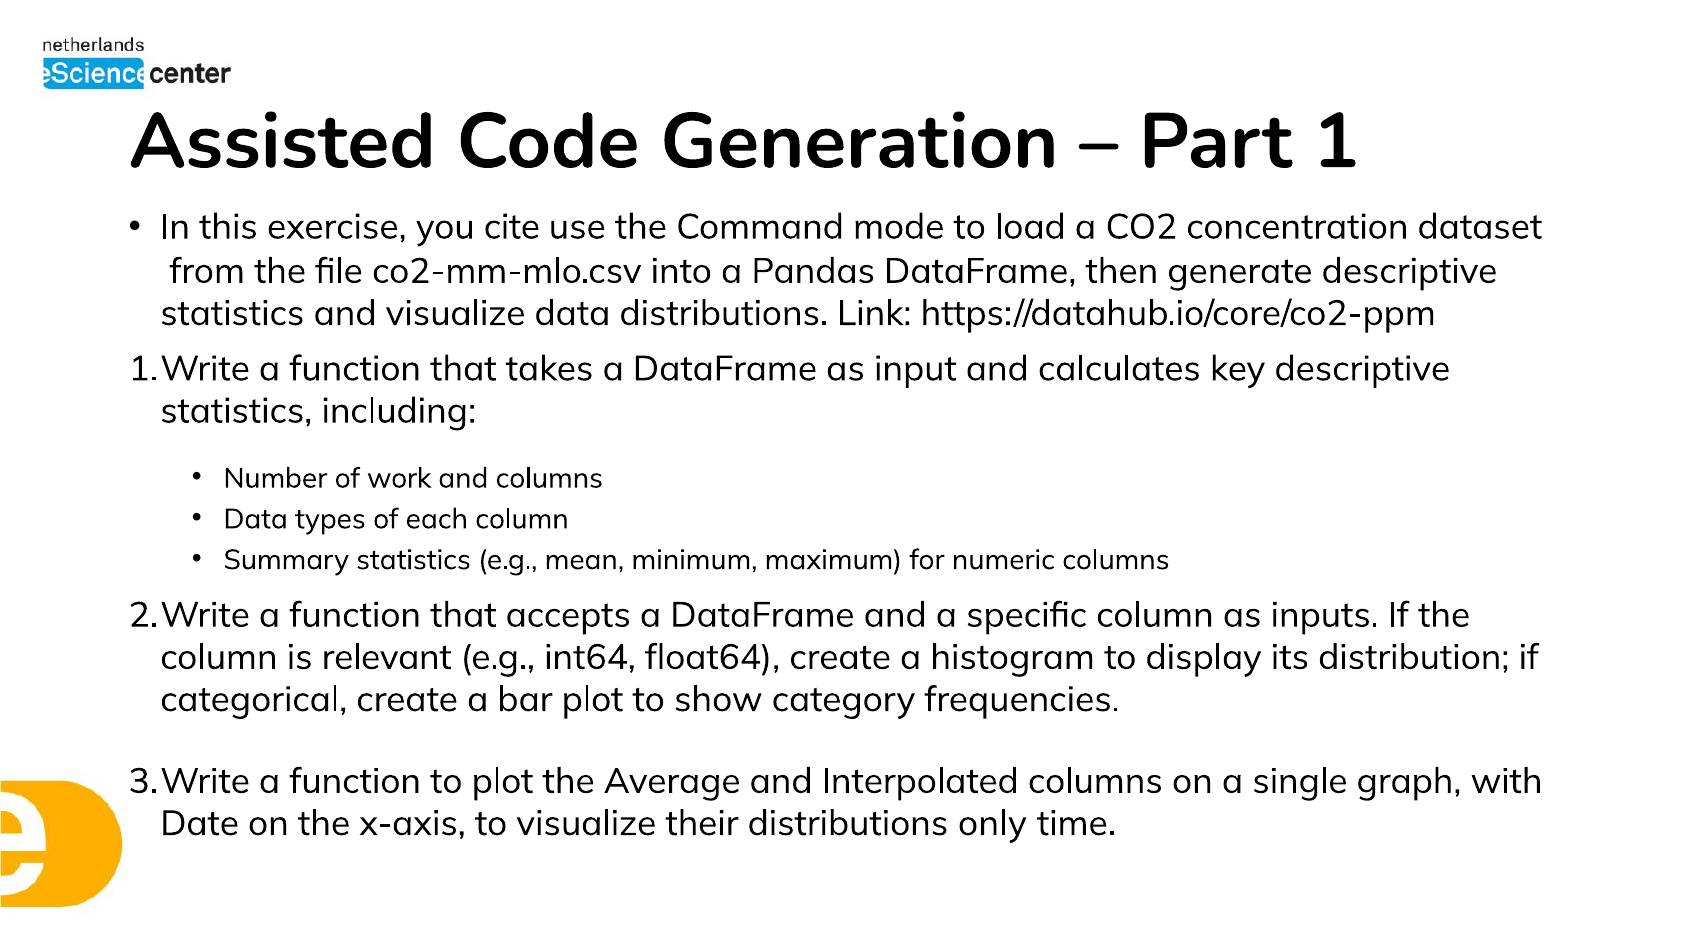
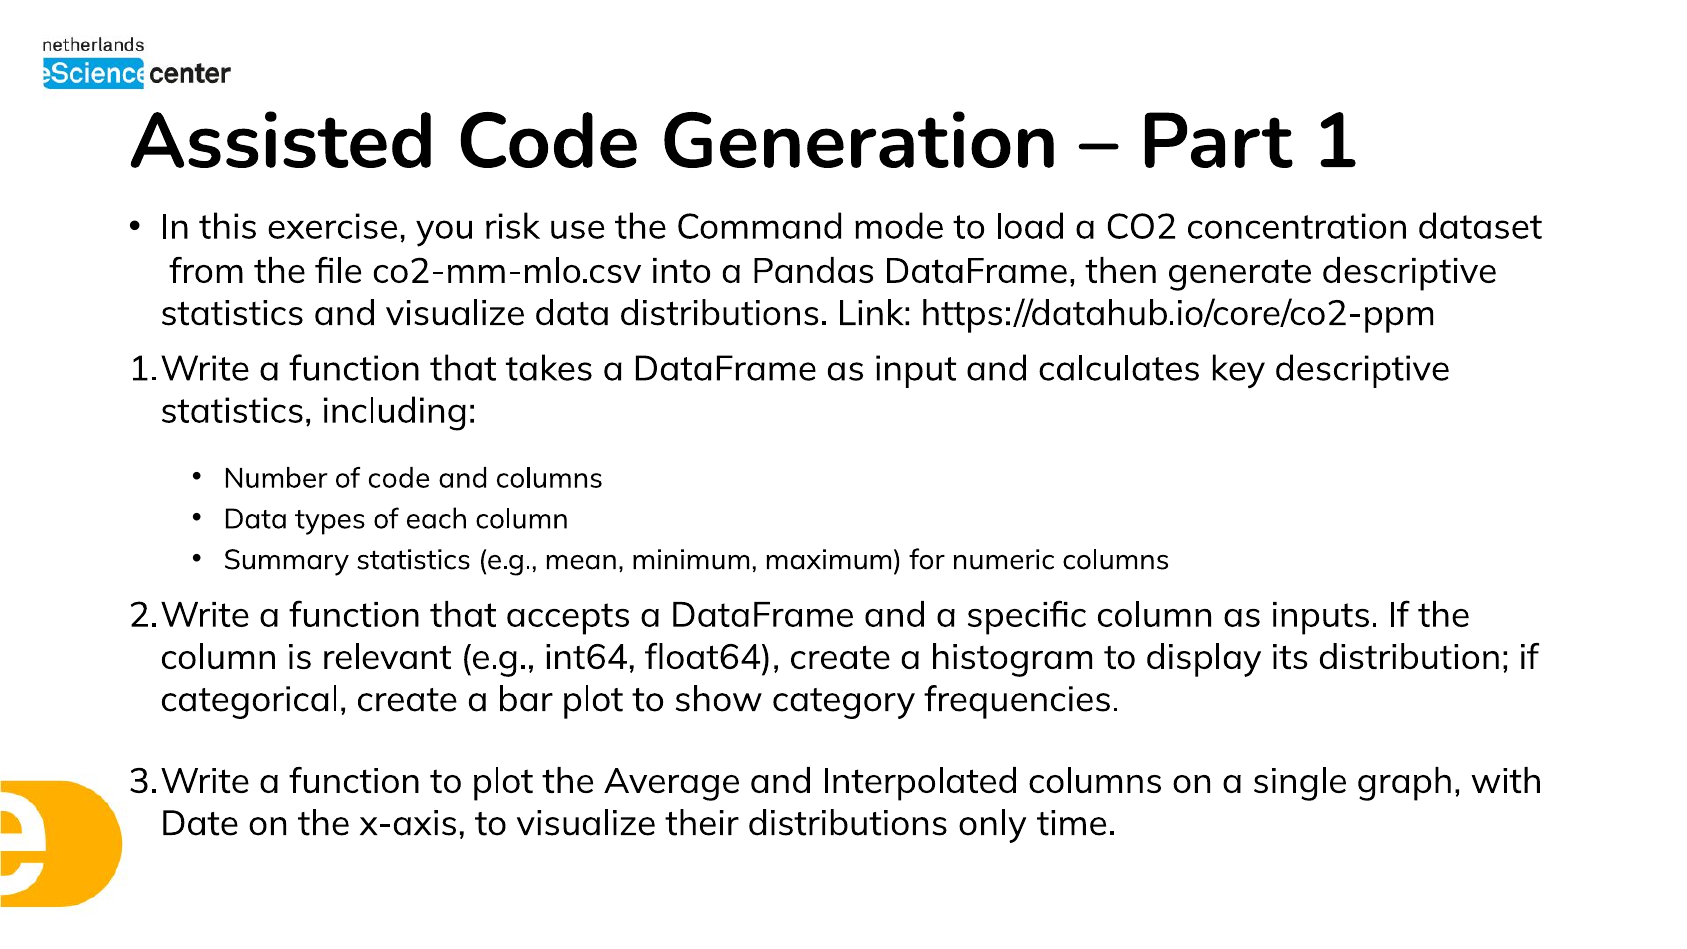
cite: cite -> risk
of work: work -> code
